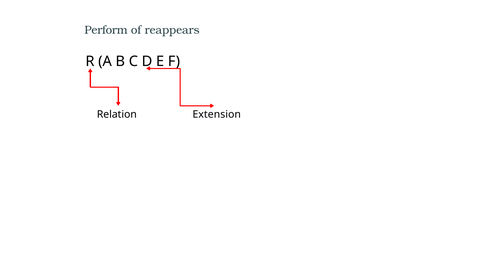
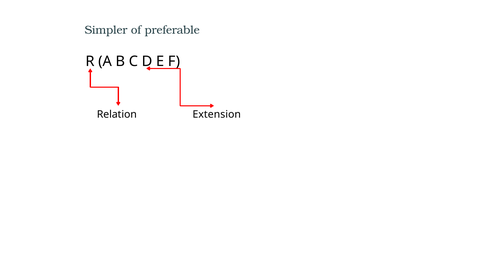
Perform: Perform -> Simpler
reappears: reappears -> preferable
